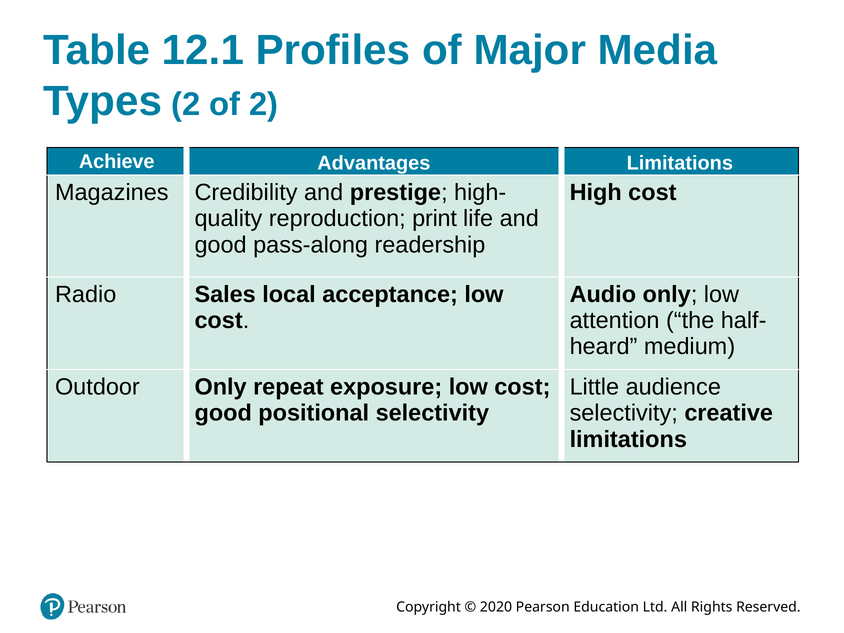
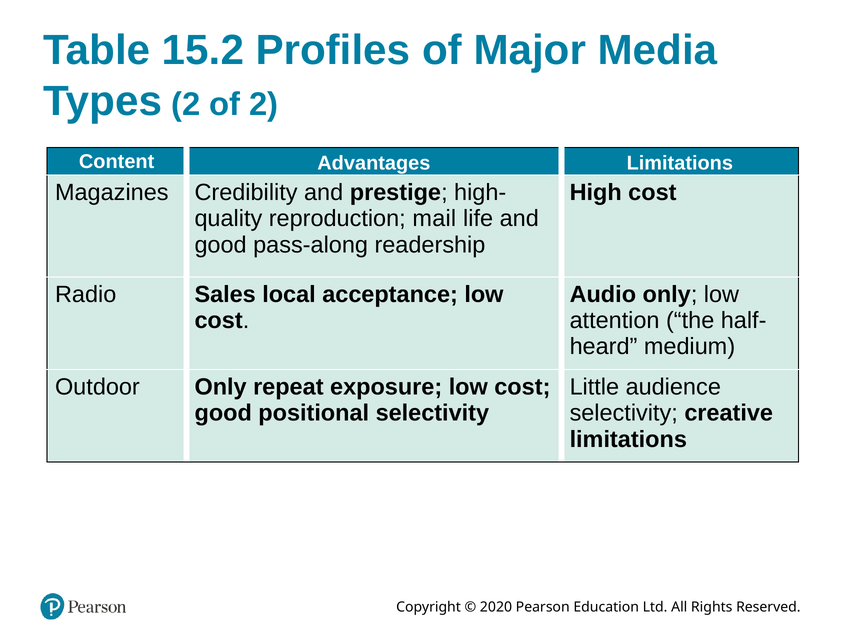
12.1: 12.1 -> 15.2
Achieve: Achieve -> Content
print: print -> mail
